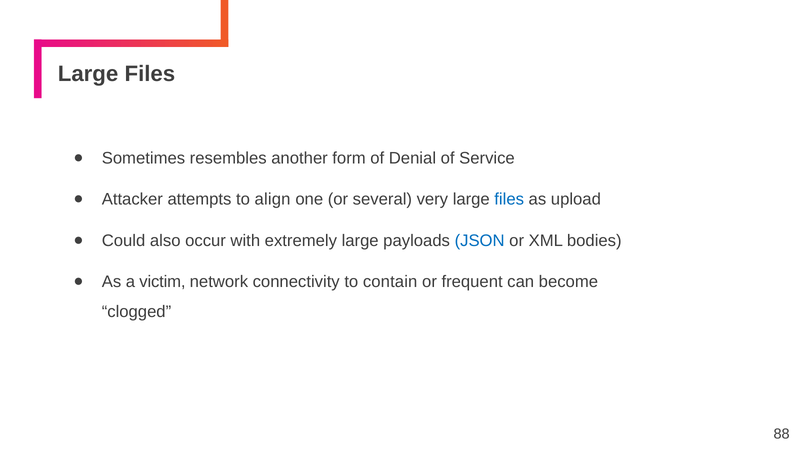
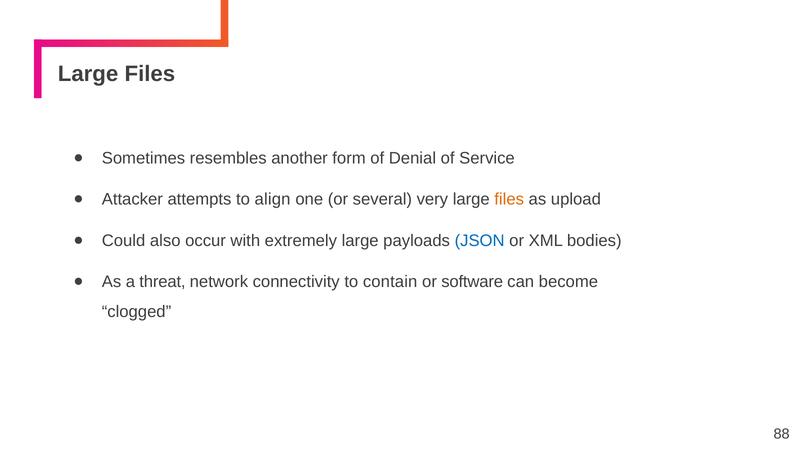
files at (509, 199) colour: blue -> orange
victim: victim -> threat
frequent: frequent -> software
